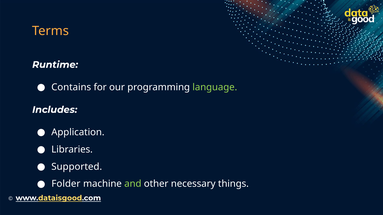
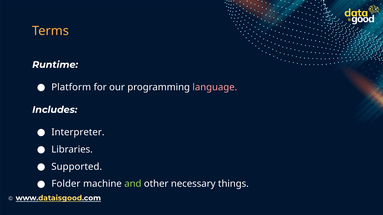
Contains: Contains -> Platform
language colour: light green -> pink
Application: Application -> Interpreter
